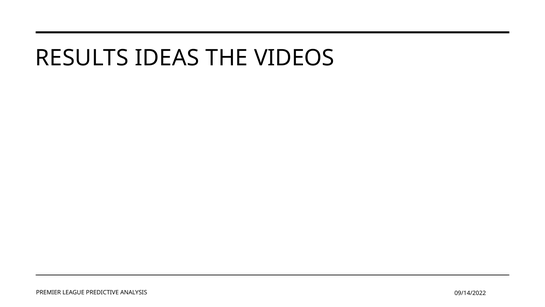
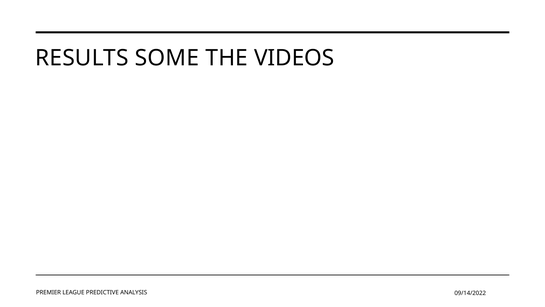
IDEAS: IDEAS -> SOME
